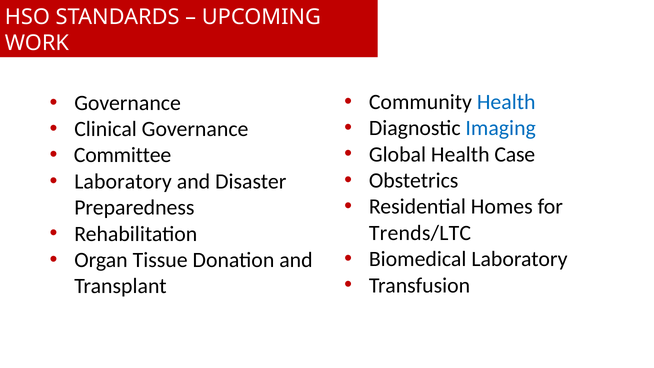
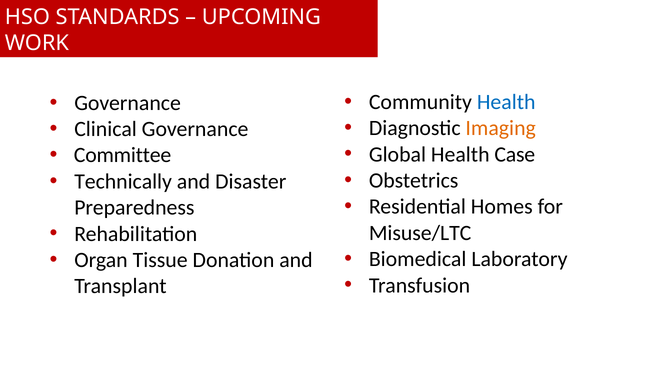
Imaging colour: blue -> orange
Laboratory at (123, 181): Laboratory -> Technically
Trends/LTC: Trends/LTC -> Misuse/LTC
